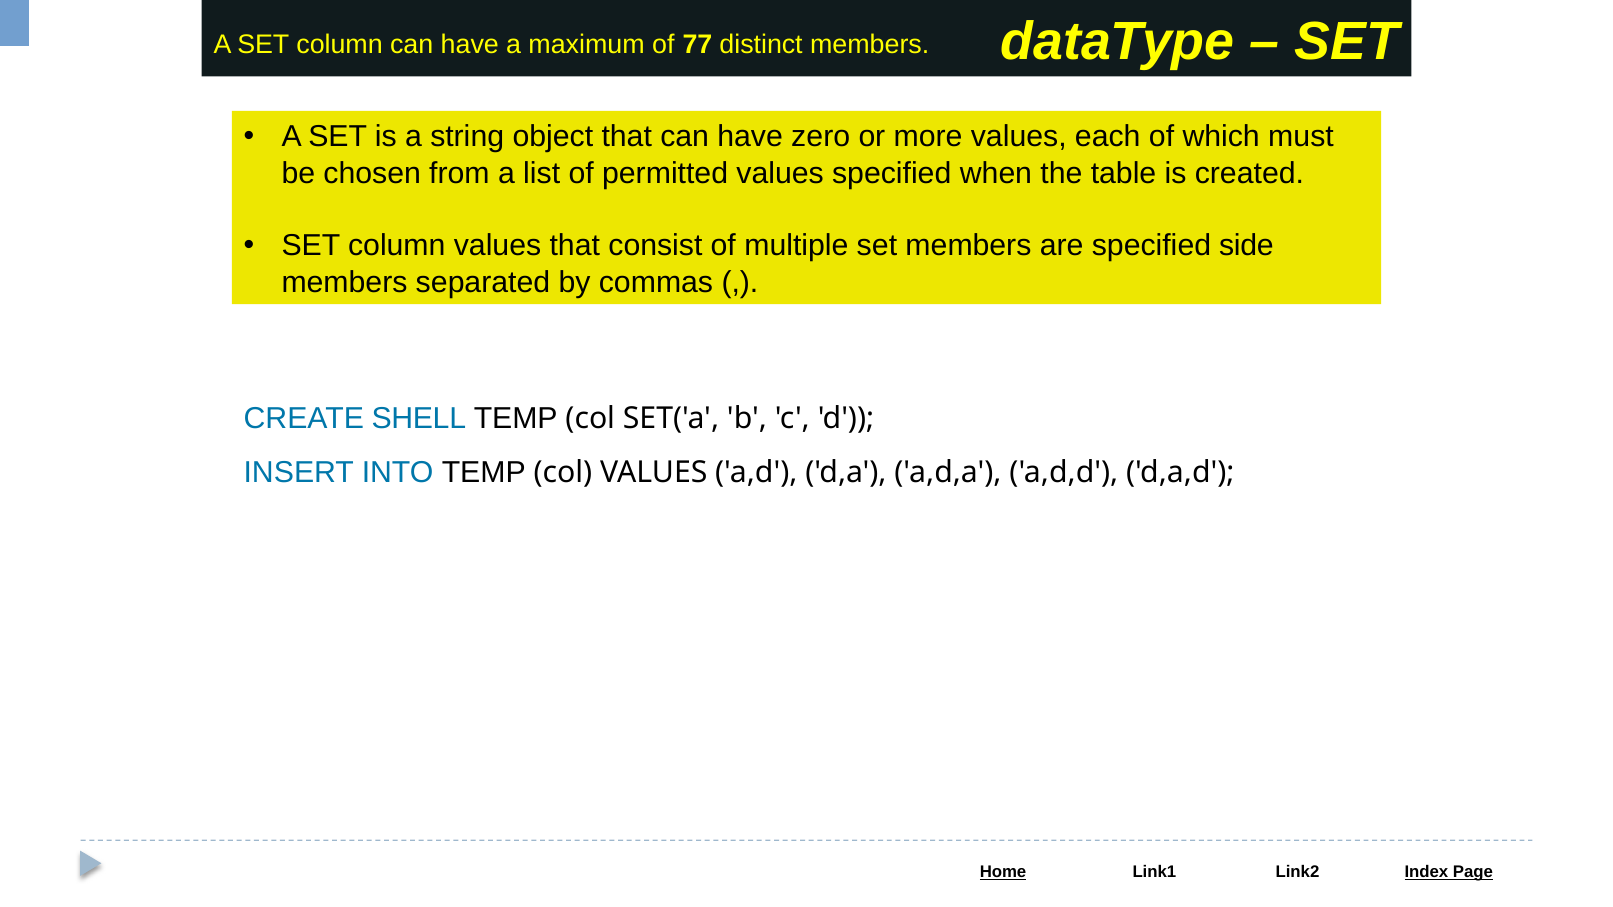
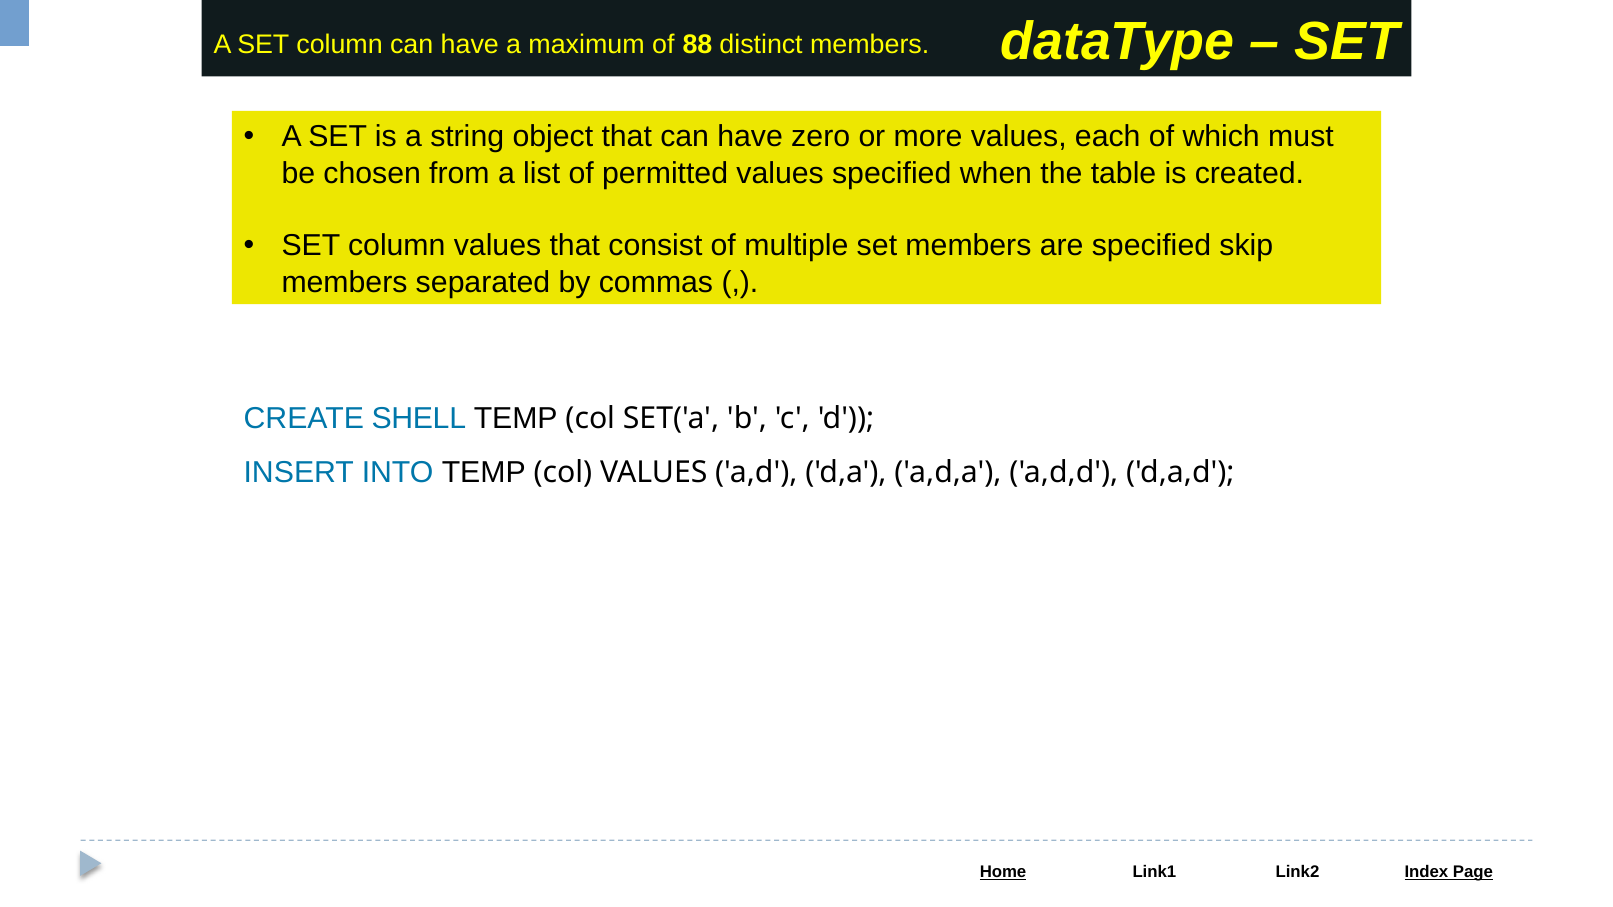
77: 77 -> 88
side: side -> skip
